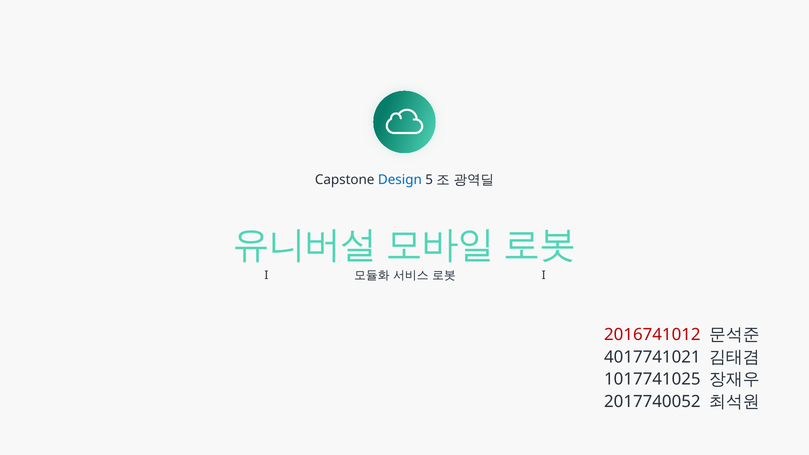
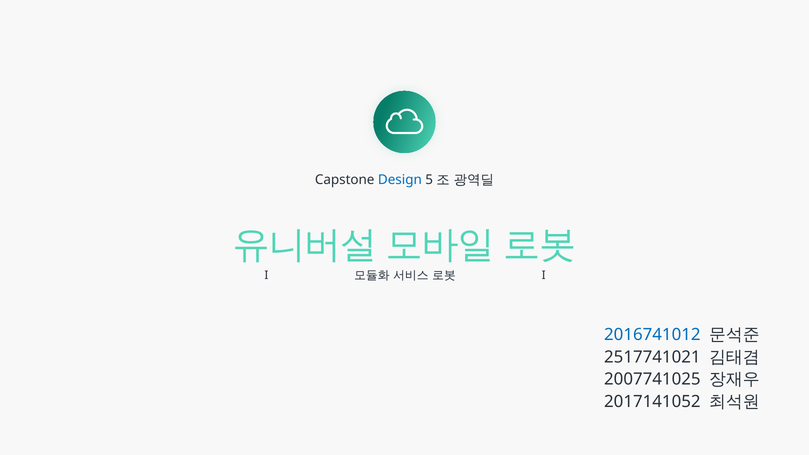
2016741012 colour: red -> blue
4017741021: 4017741021 -> 2517741021
1017741025: 1017741025 -> 2007741025
2017740052: 2017740052 -> 2017141052
